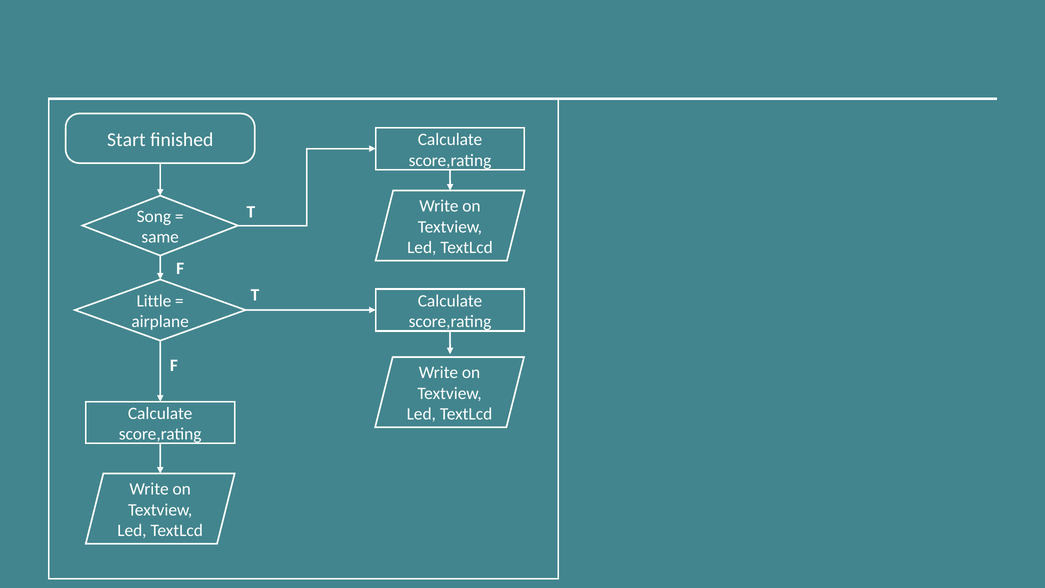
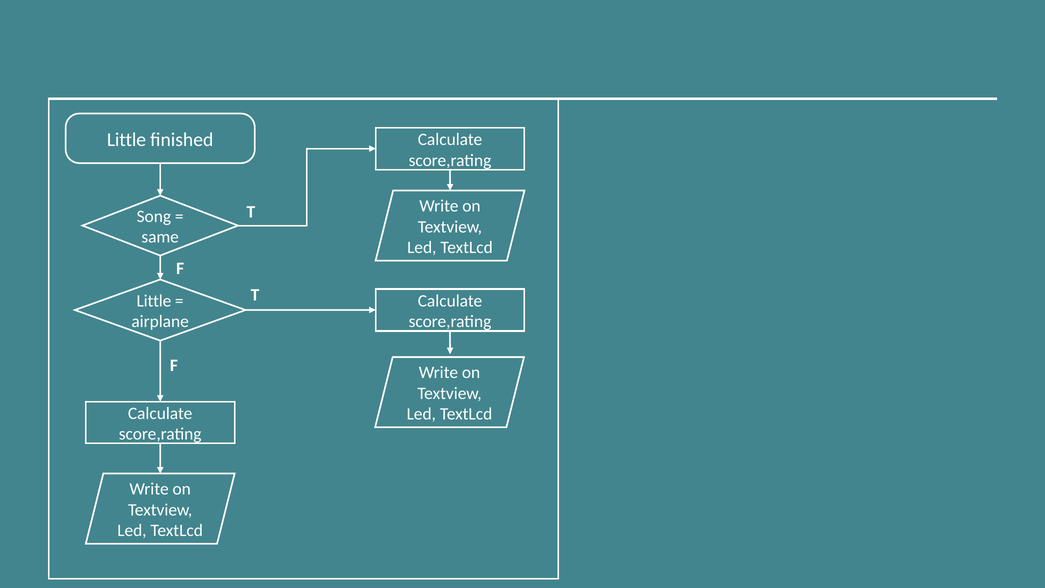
Start at (126, 140): Start -> Little
